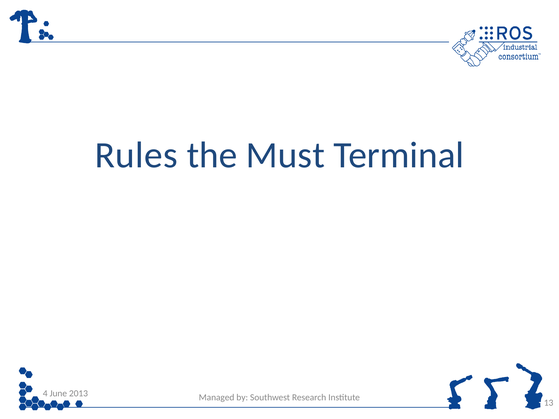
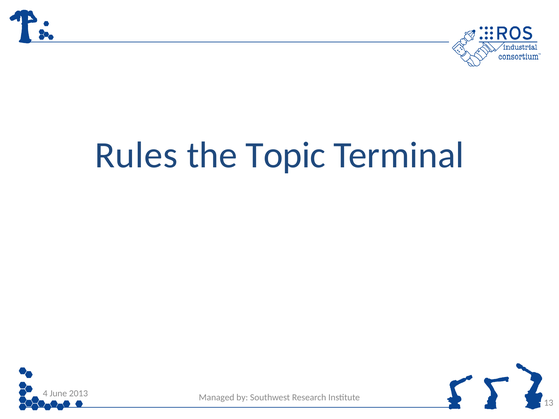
Must: Must -> Topic
